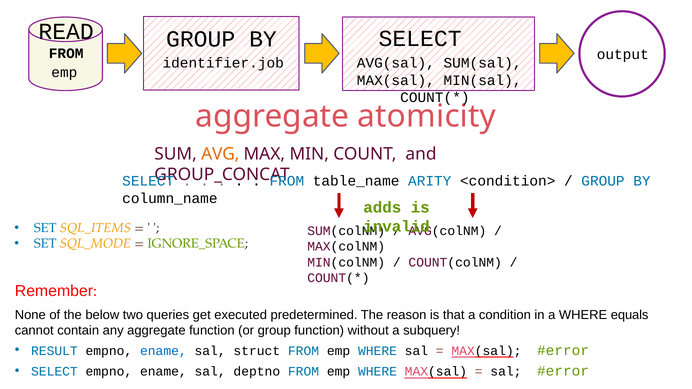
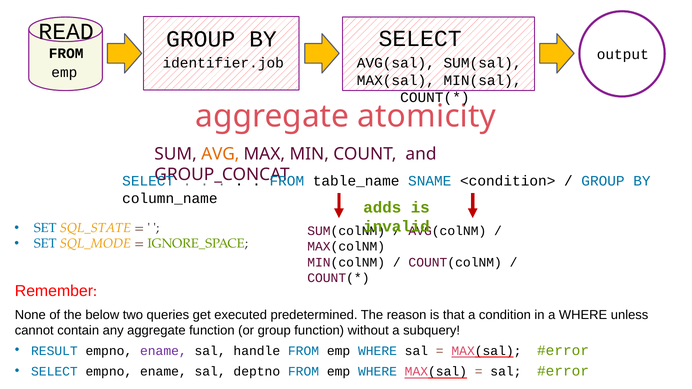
ARITY: ARITY -> SNAME
SQL_ITEMS: SQL_ITEMS -> SQL_STATE
equals: equals -> unless
ename at (163, 351) colour: blue -> purple
struct: struct -> handle
